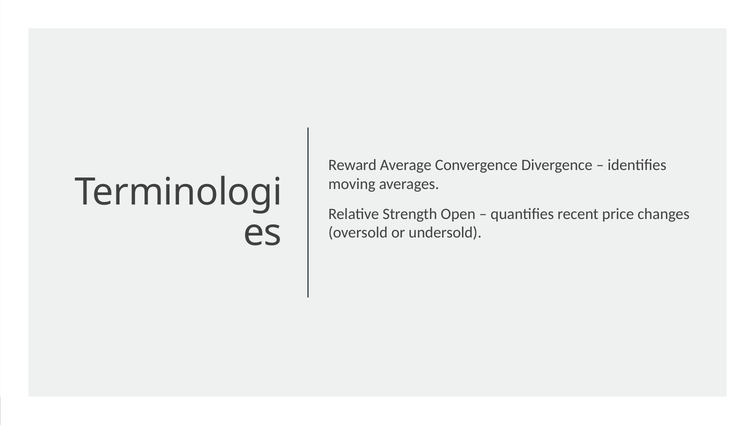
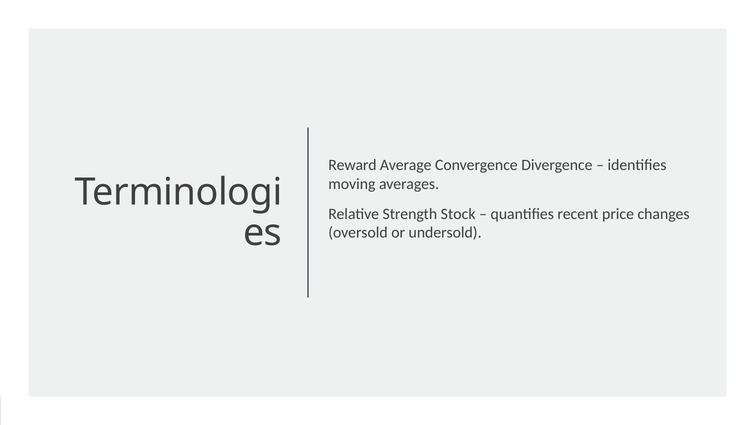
Open: Open -> Stock
